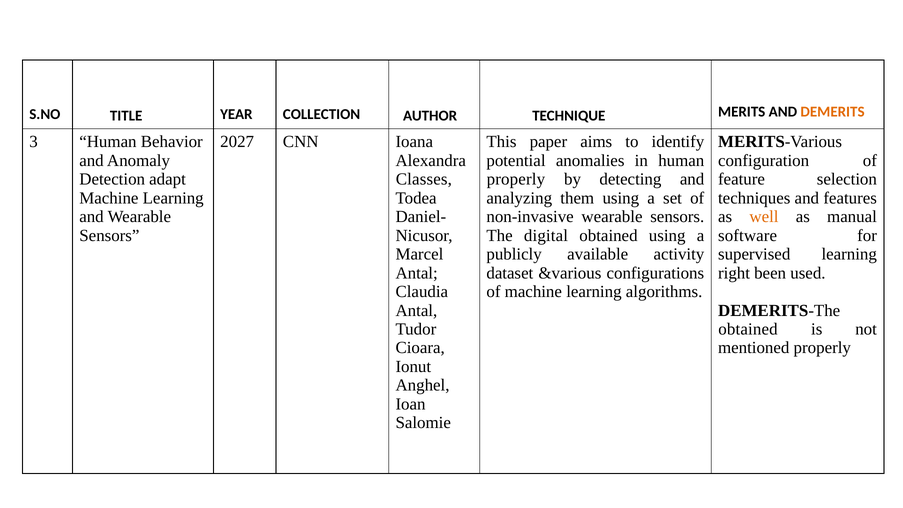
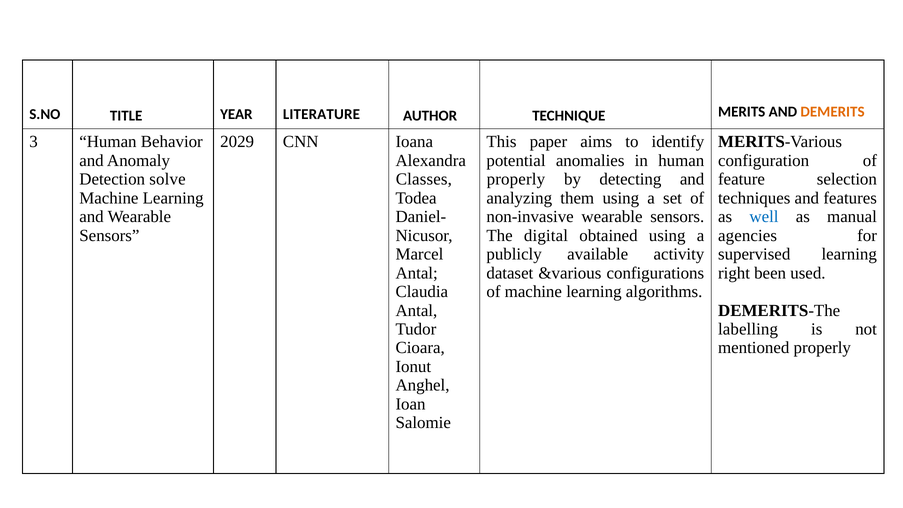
COLLECTION: COLLECTION -> LITERATURE
2027: 2027 -> 2029
adapt: adapt -> solve
well colour: orange -> blue
software: software -> agencies
obtained at (748, 329): obtained -> labelling
